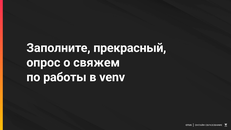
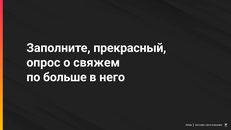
работы: работы -> больше
venv: venv -> него
